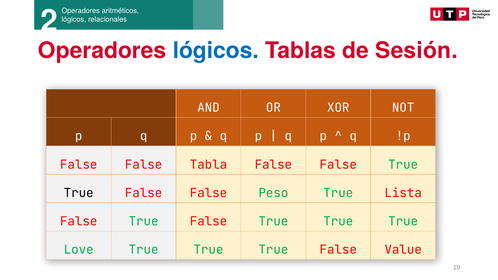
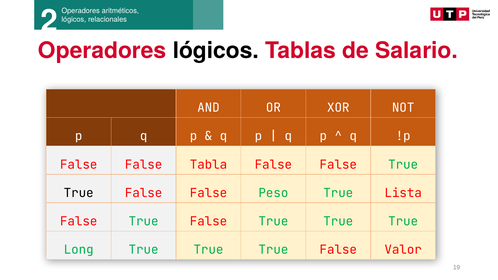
lógicos at (216, 51) colour: blue -> black
Sesión: Sesión -> Salario
Love: Love -> Long
Value: Value -> Valor
